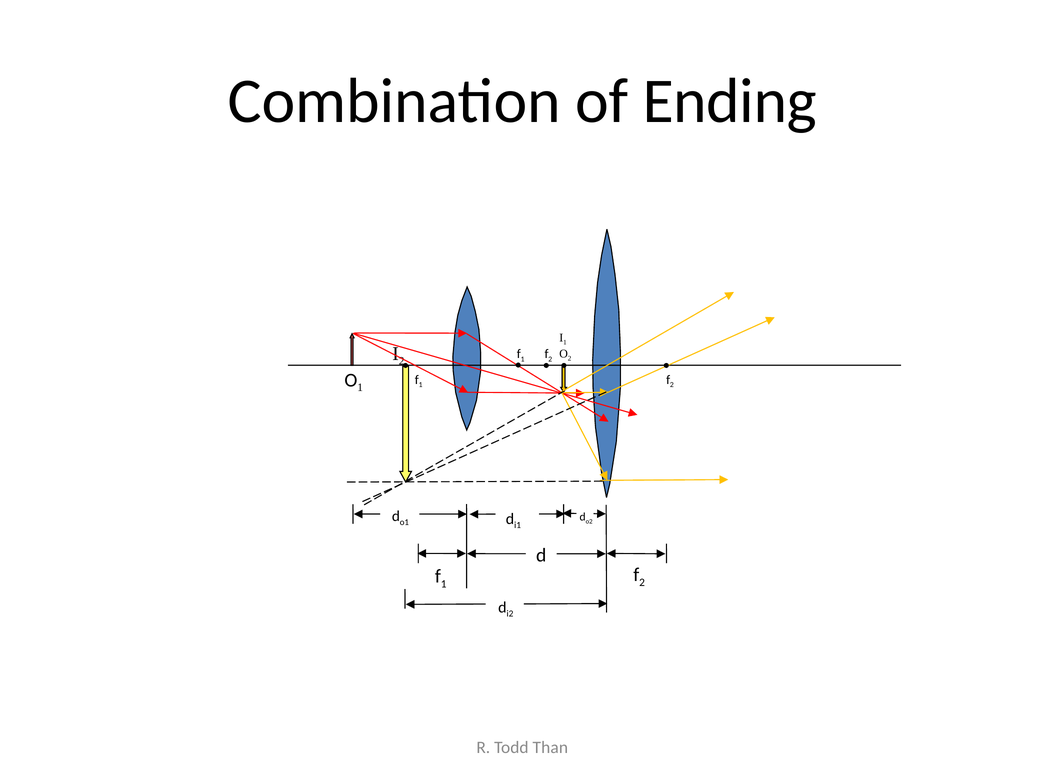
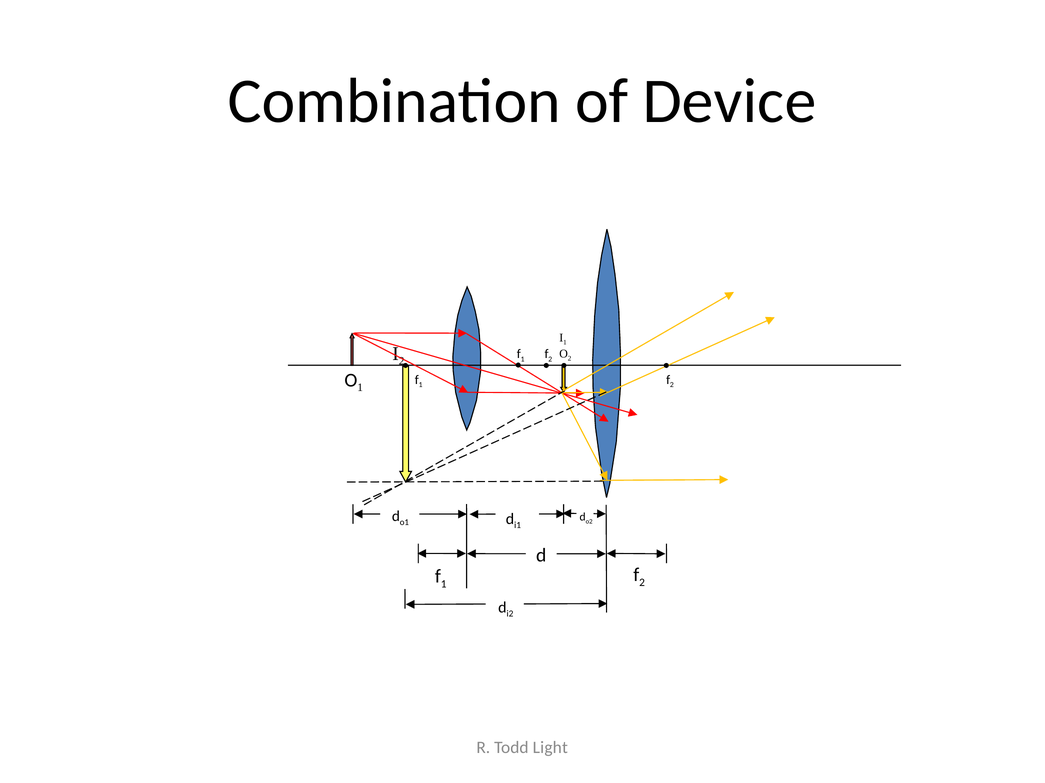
Ending: Ending -> Device
Than: Than -> Light
